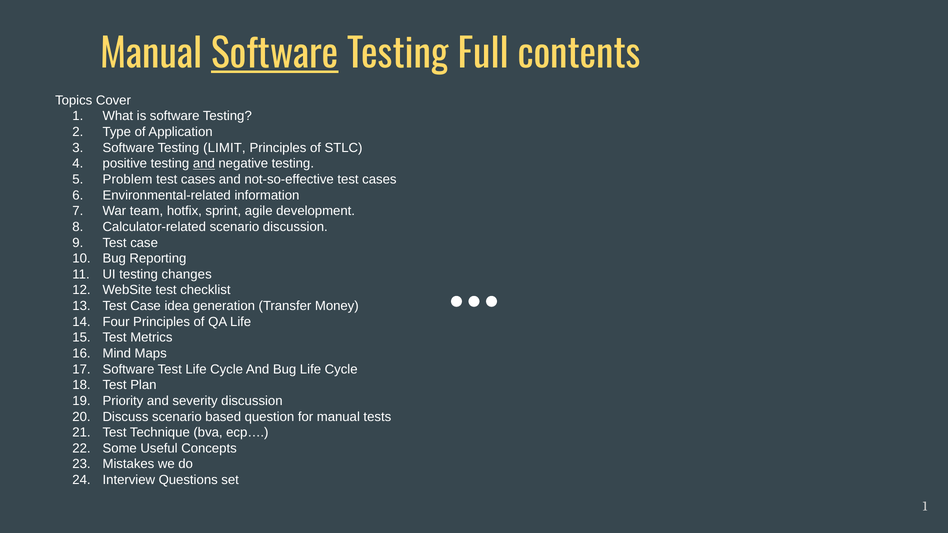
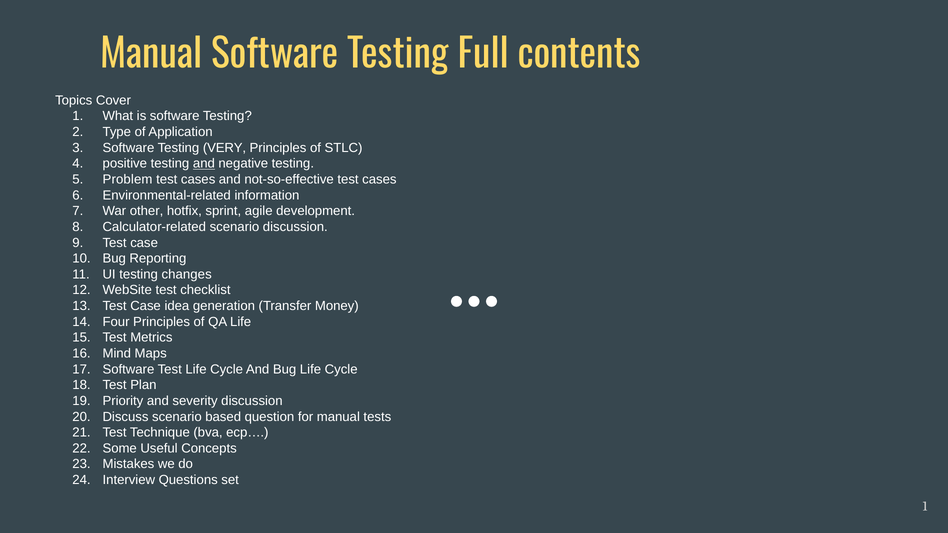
Software at (275, 55) underline: present -> none
LIMIT: LIMIT -> VERY
team: team -> other
